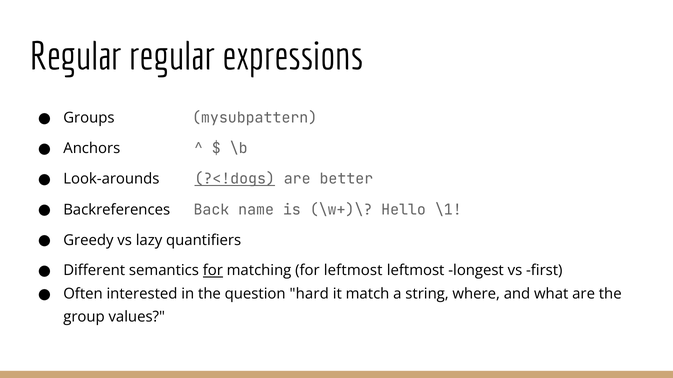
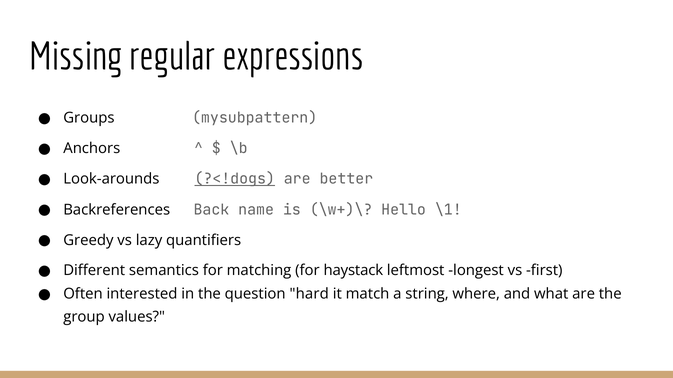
Regular at (76, 57): Regular -> Missing
for at (213, 271) underline: present -> none
for leftmost: leftmost -> haystack
